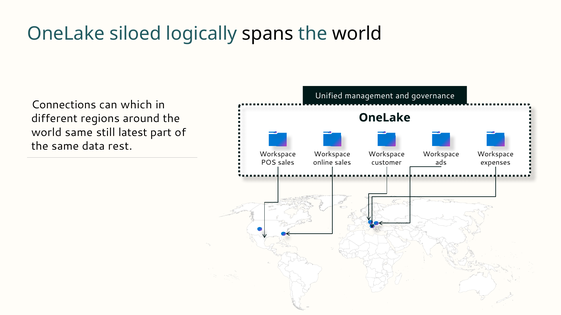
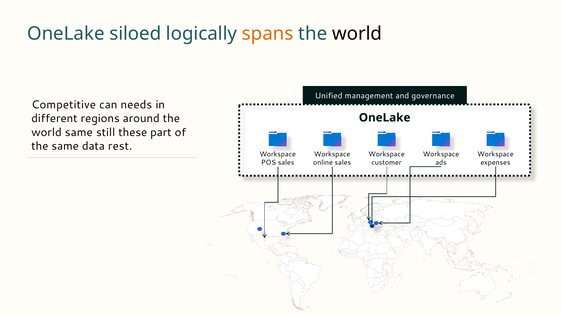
spans colour: black -> orange
Connections: Connections -> Competitive
which: which -> needs
latest: latest -> these
